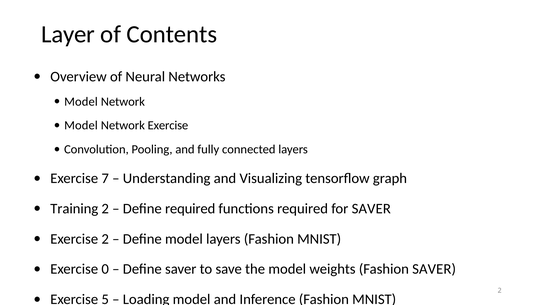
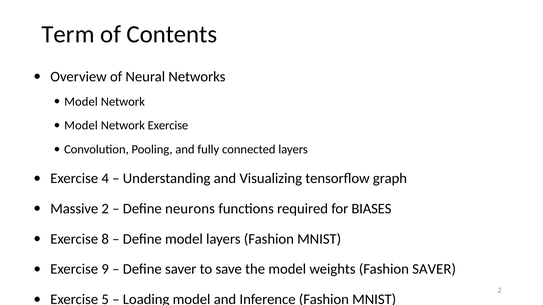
Layer: Layer -> Term
7: 7 -> 4
Training: Training -> Massive
Define required: required -> neurons
for SAVER: SAVER -> BIASES
Exercise 2: 2 -> 8
0: 0 -> 9
